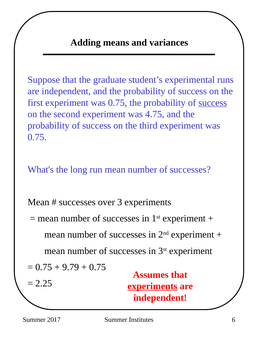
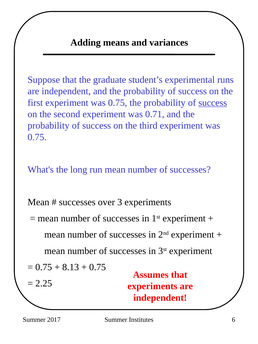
4.75: 4.75 -> 0.71
9.79: 9.79 -> 8.13
experiments at (152, 286) underline: present -> none
